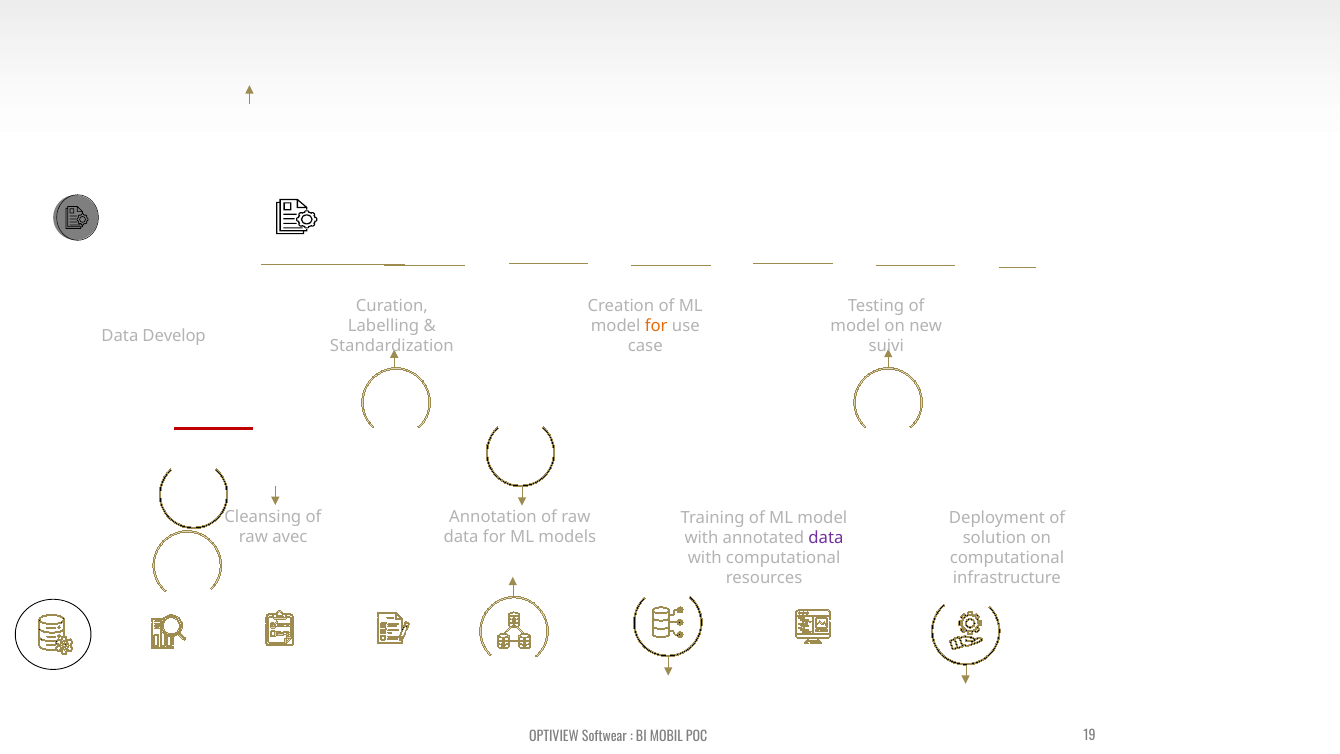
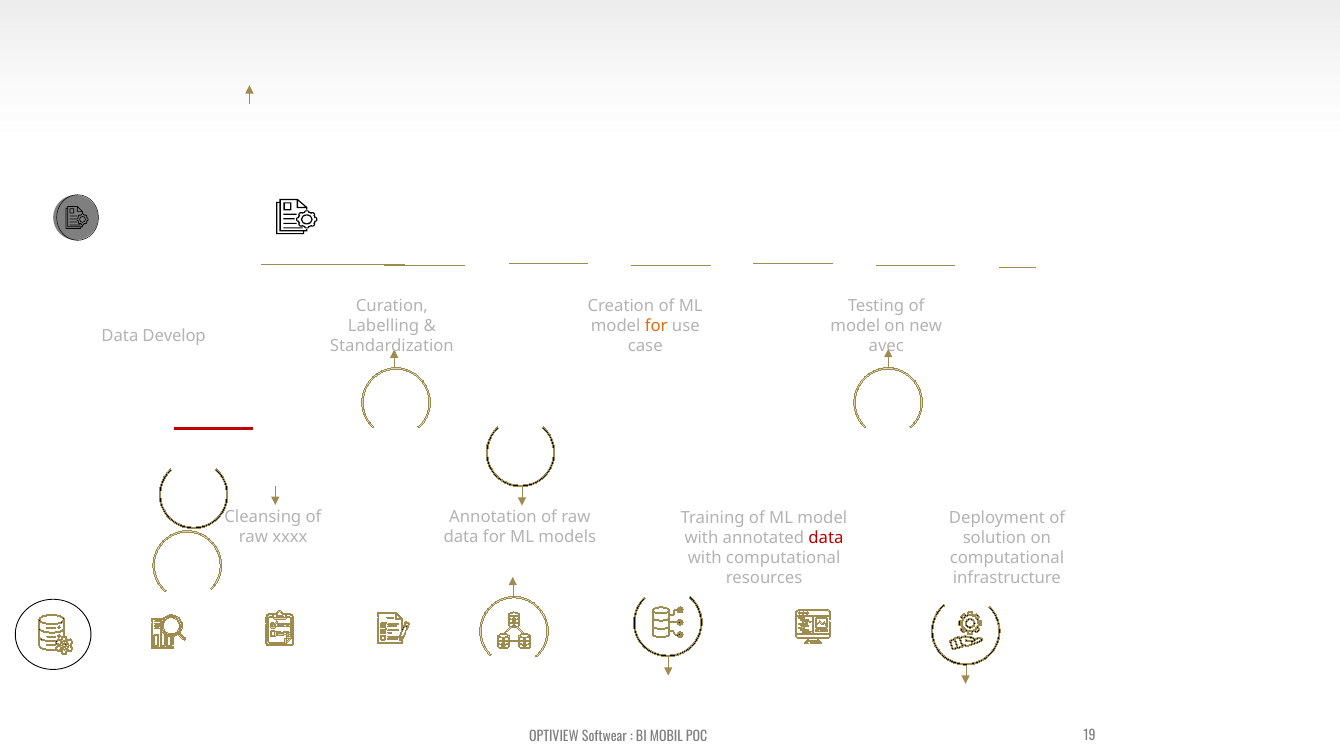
suivi: suivi -> avec
avec: avec -> xxxx
data at (826, 537) colour: purple -> red
